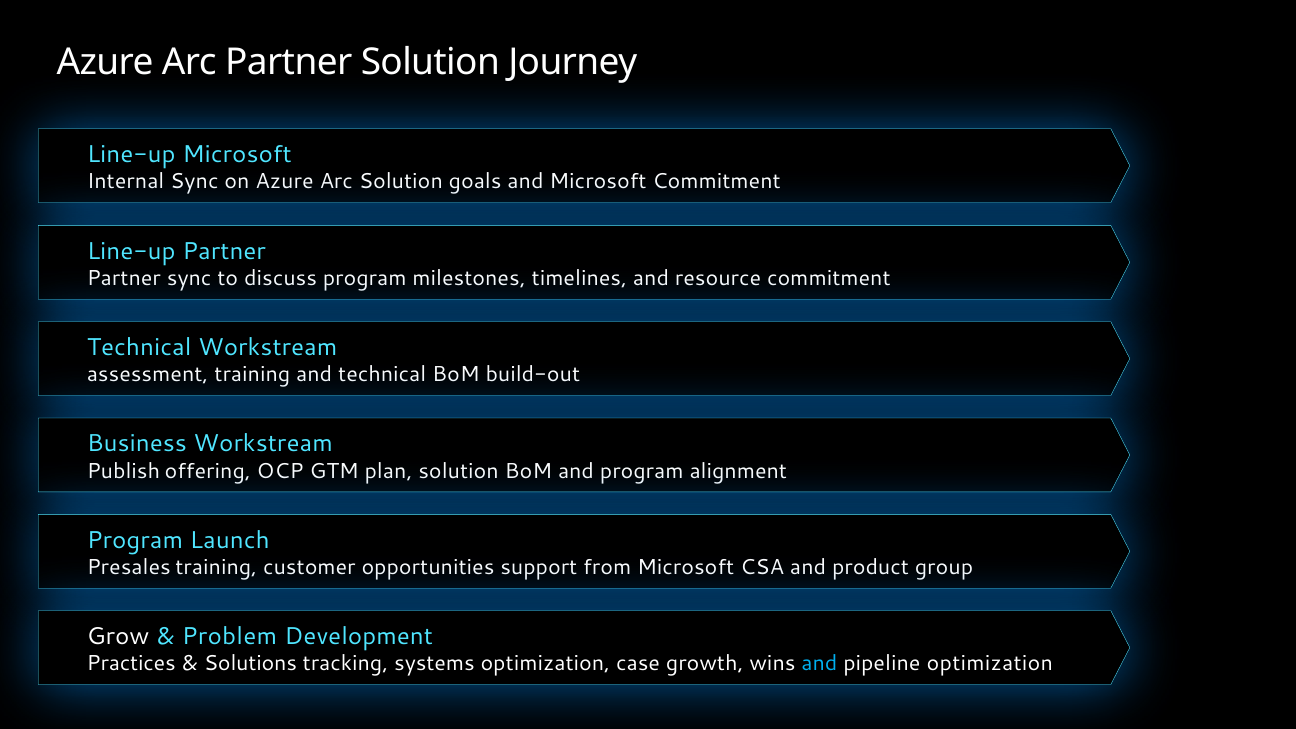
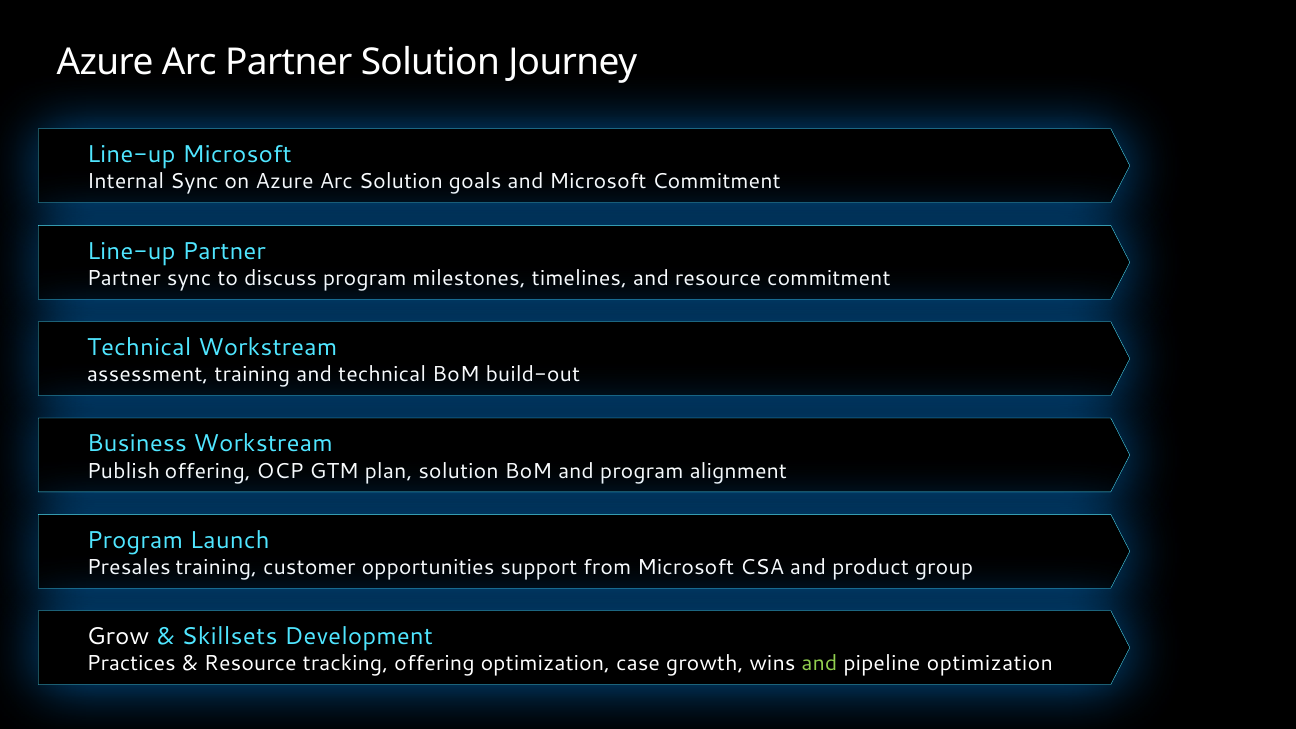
Problem: Problem -> Skillsets
Solutions at (250, 664): Solutions -> Resource
tracking systems: systems -> offering
and at (819, 664) colour: light blue -> light green
